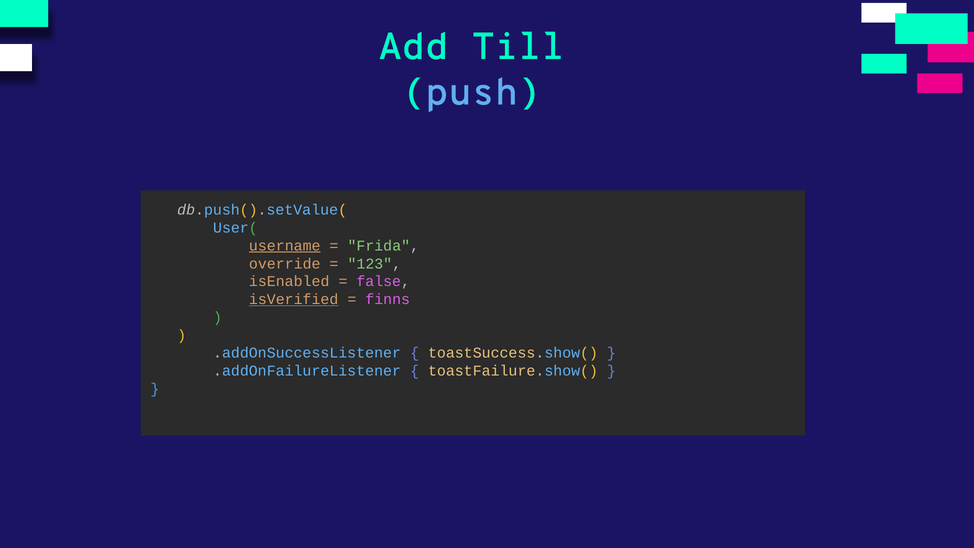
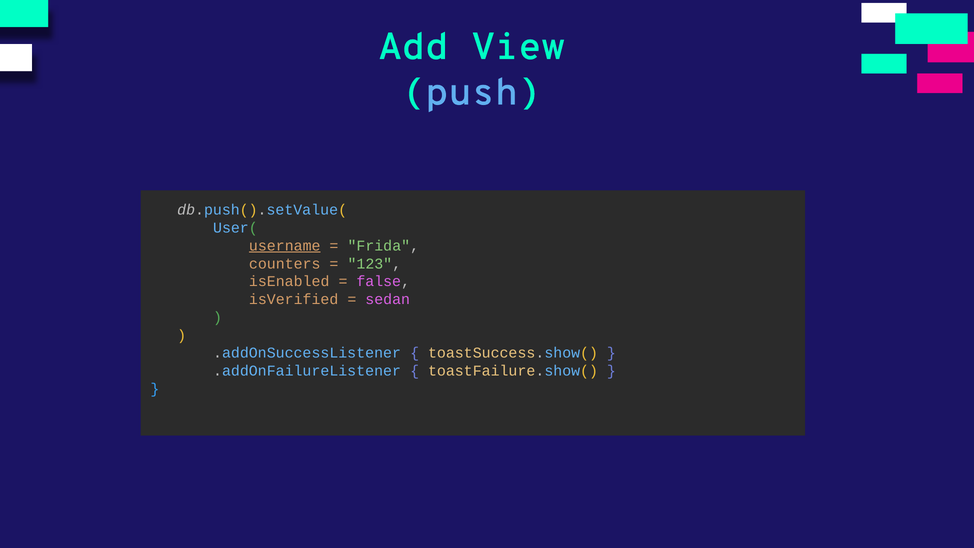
Till: Till -> View
override: override -> counters
isVerified underline: present -> none
finns: finns -> sedan
